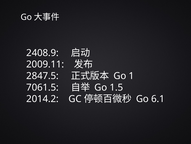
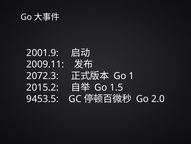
2408.9: 2408.9 -> 2001.9
2847.5: 2847.5 -> 2072.3
7061.5: 7061.5 -> 2015.2
2014.2: 2014.2 -> 9453.5
6.1: 6.1 -> 2.0
